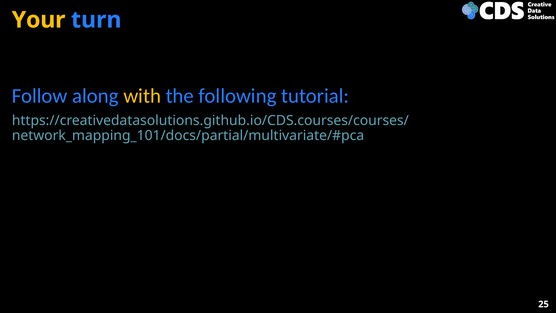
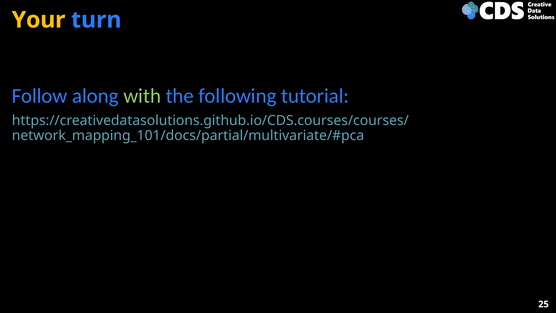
with colour: yellow -> light green
